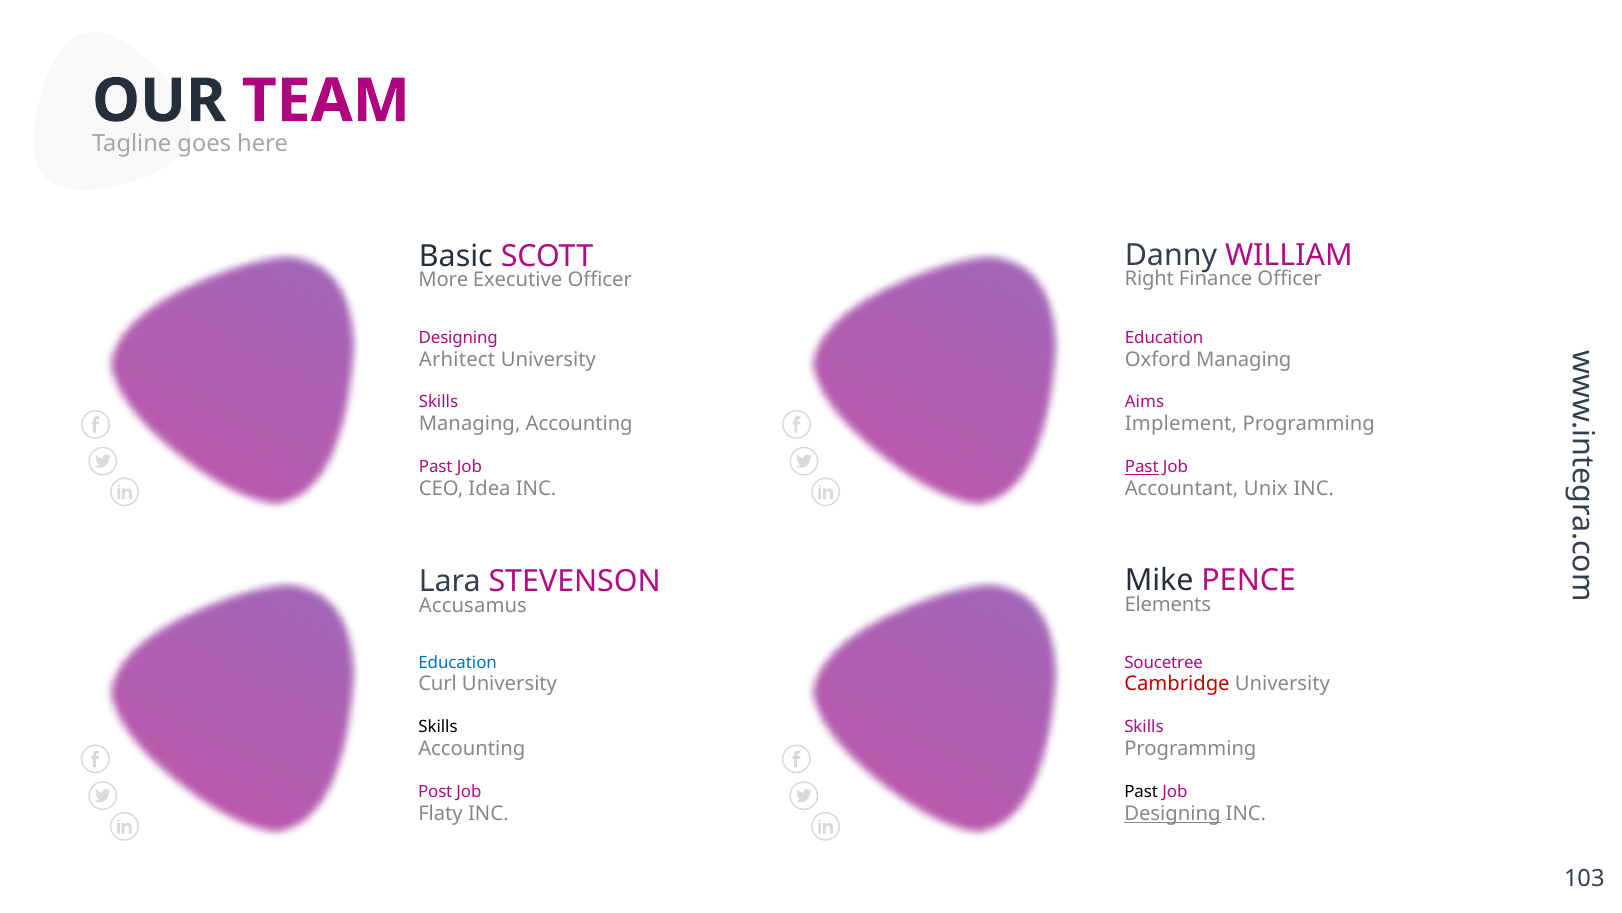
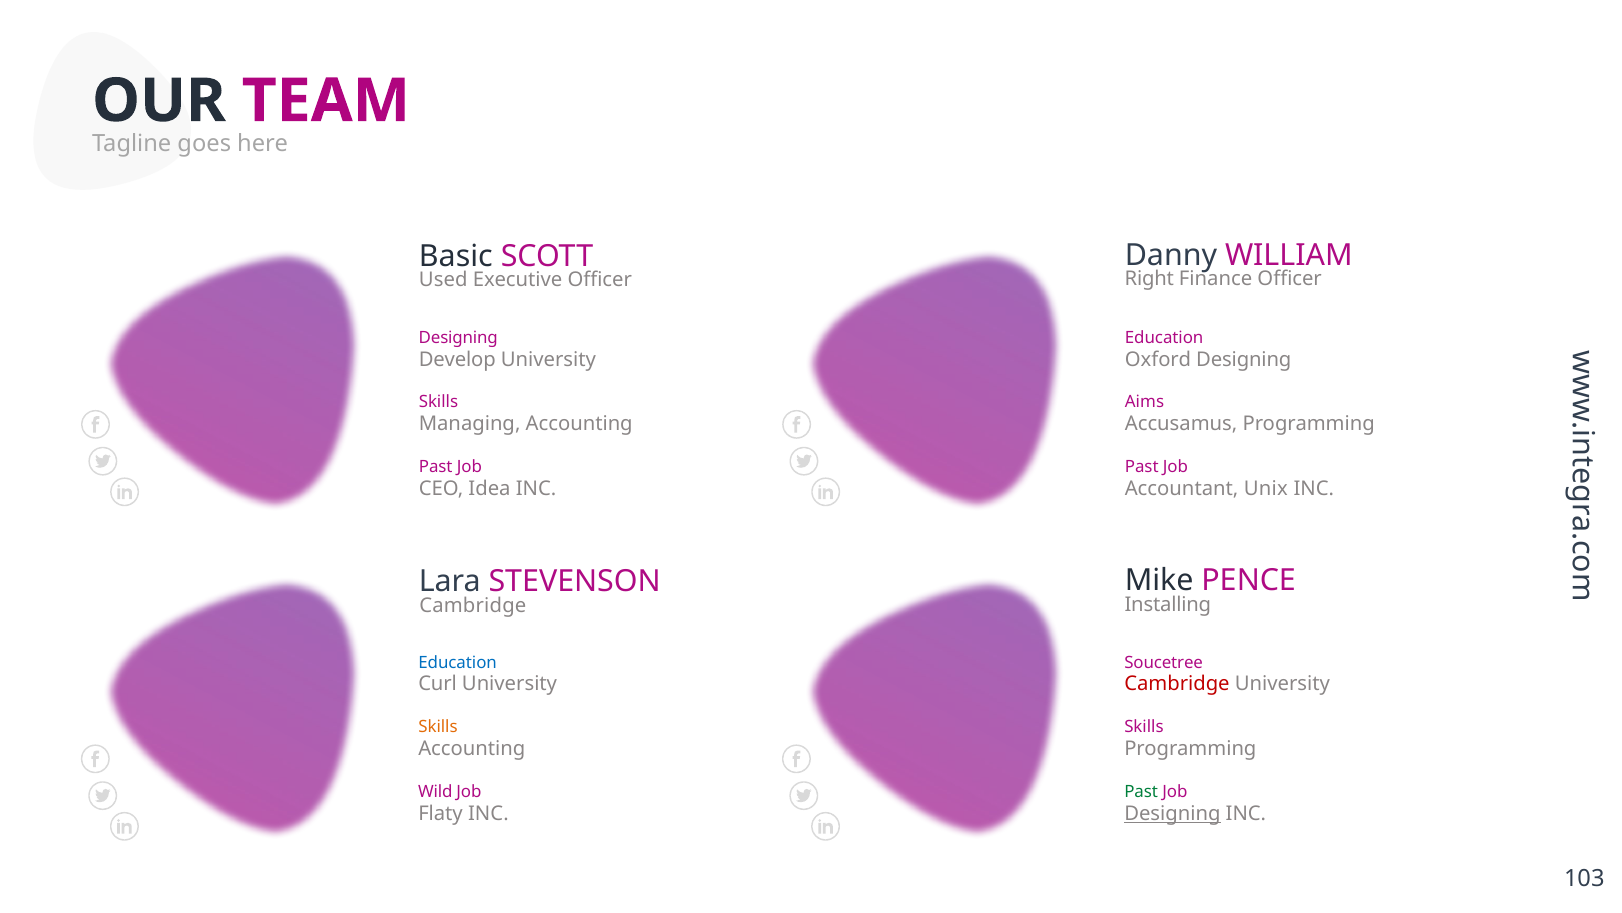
More: More -> Used
Arhitect: Arhitect -> Develop
Oxford Managing: Managing -> Designing
Implement: Implement -> Accusamus
Past at (1142, 467) underline: present -> none
Elements: Elements -> Installing
Accusamus at (473, 605): Accusamus -> Cambridge
Skills at (438, 726) colour: black -> orange
Post: Post -> Wild
Past at (1141, 791) colour: black -> green
